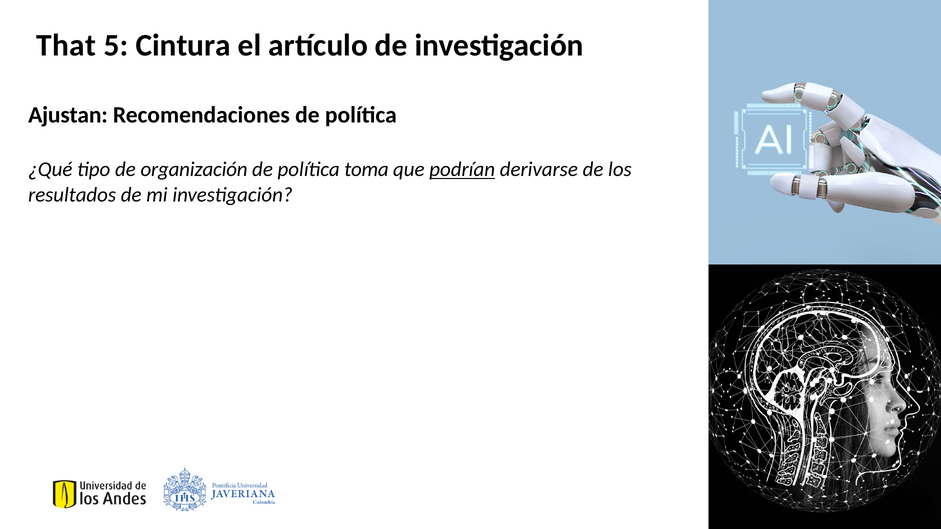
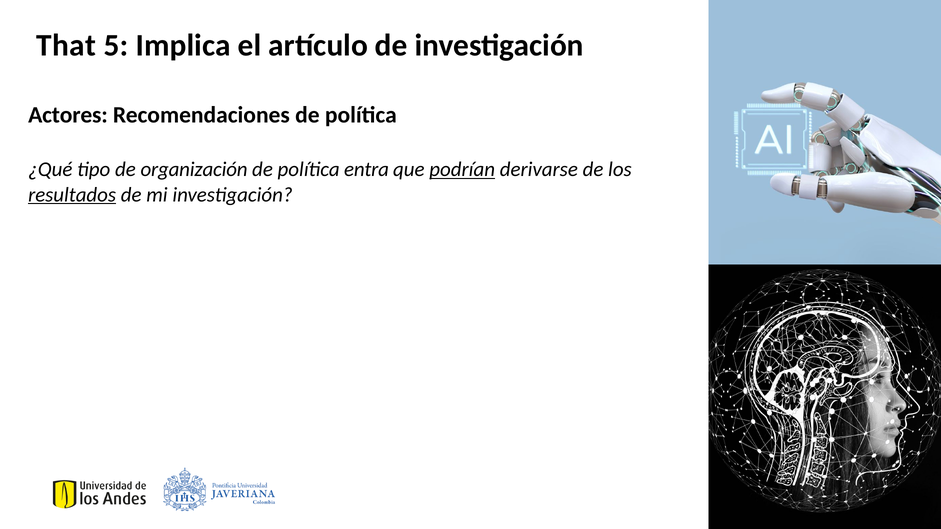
Cintura: Cintura -> Implica
Ajustan: Ajustan -> Actores
toma: toma -> entra
resultados underline: none -> present
